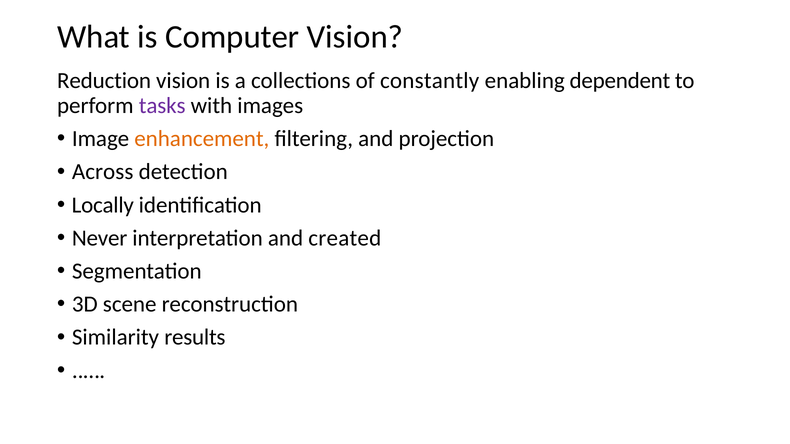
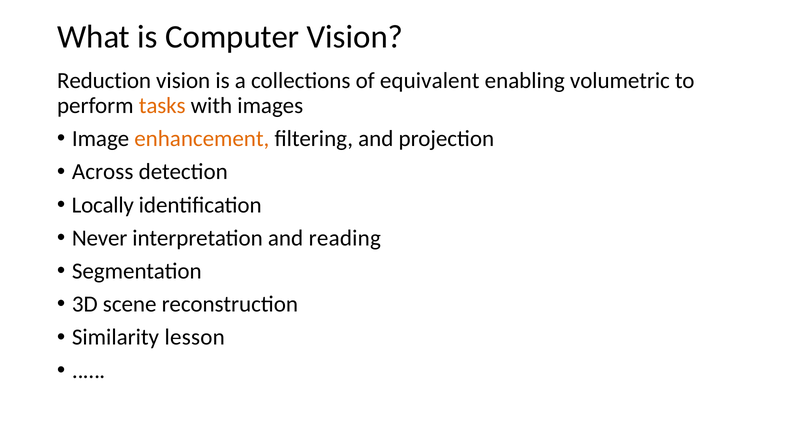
constantly: constantly -> equivalent
dependent: dependent -> volumetric
tasks colour: purple -> orange
created: created -> reading
results: results -> lesson
